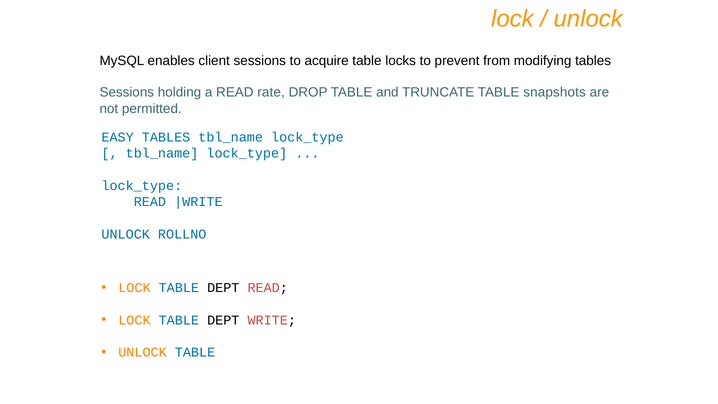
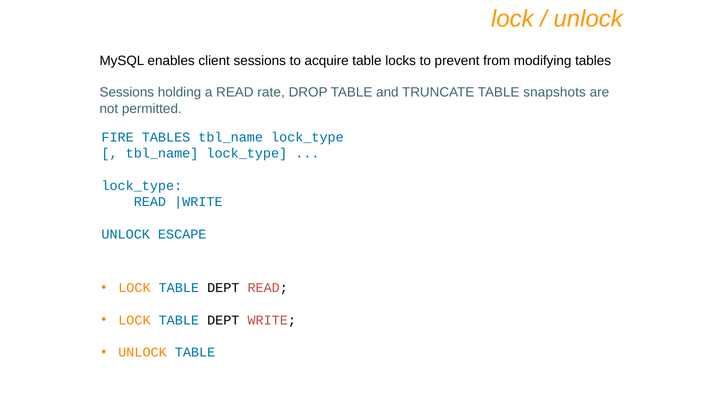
EASY: EASY -> FIRE
ROLLNO: ROLLNO -> ESCAPE
